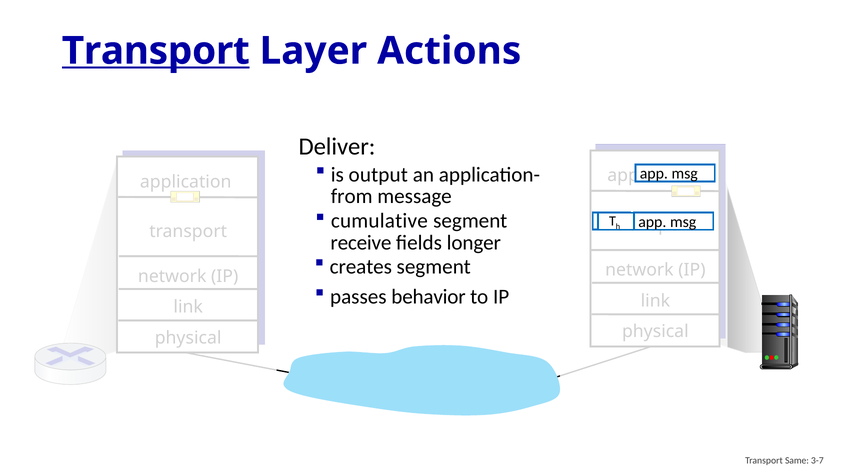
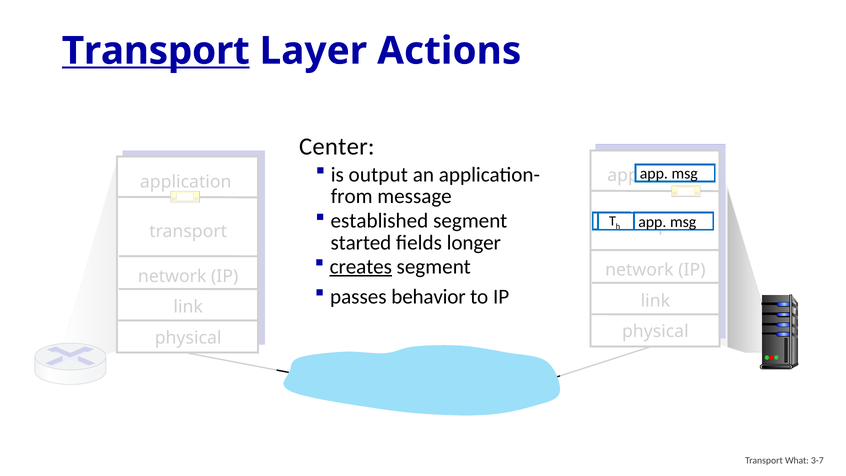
Deliver: Deliver -> Center
cumulative: cumulative -> established
receive: receive -> started
creates underline: none -> present
Same: Same -> What
